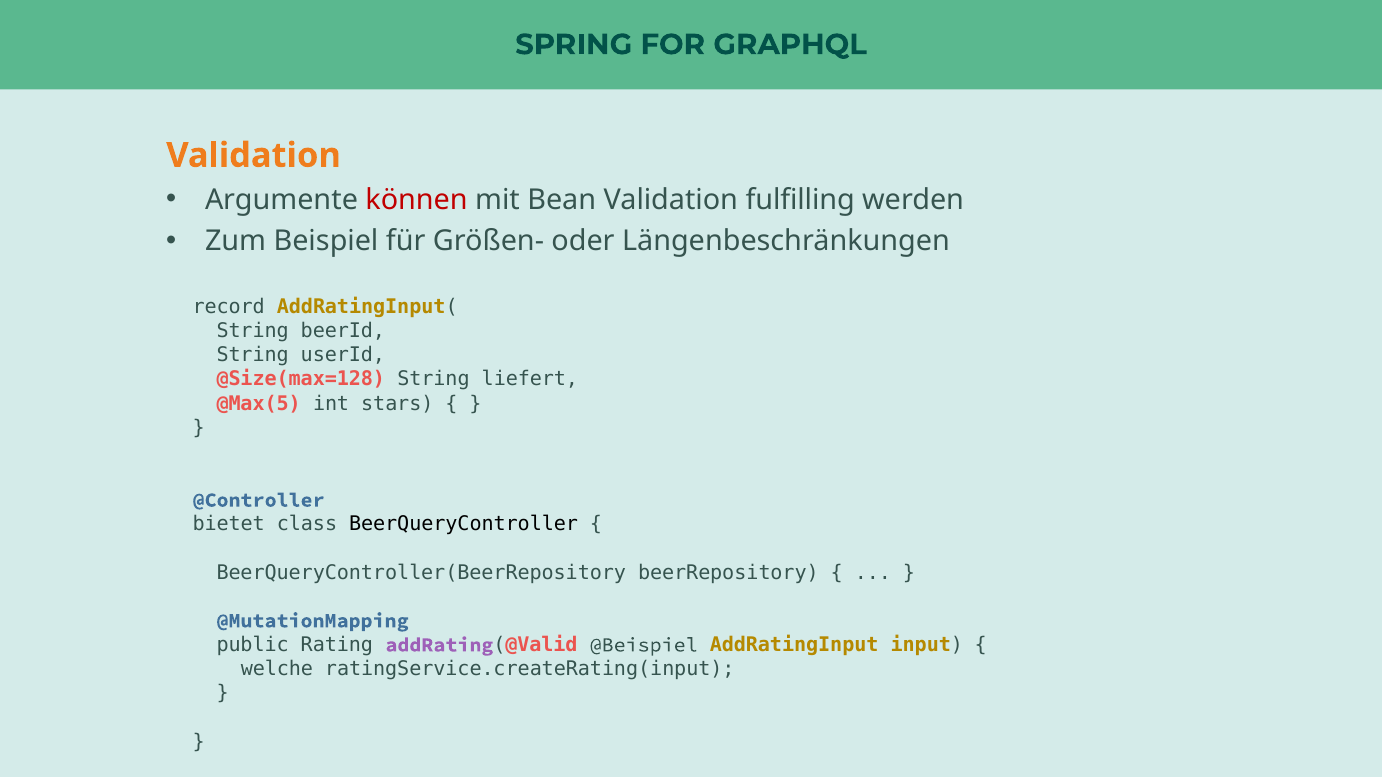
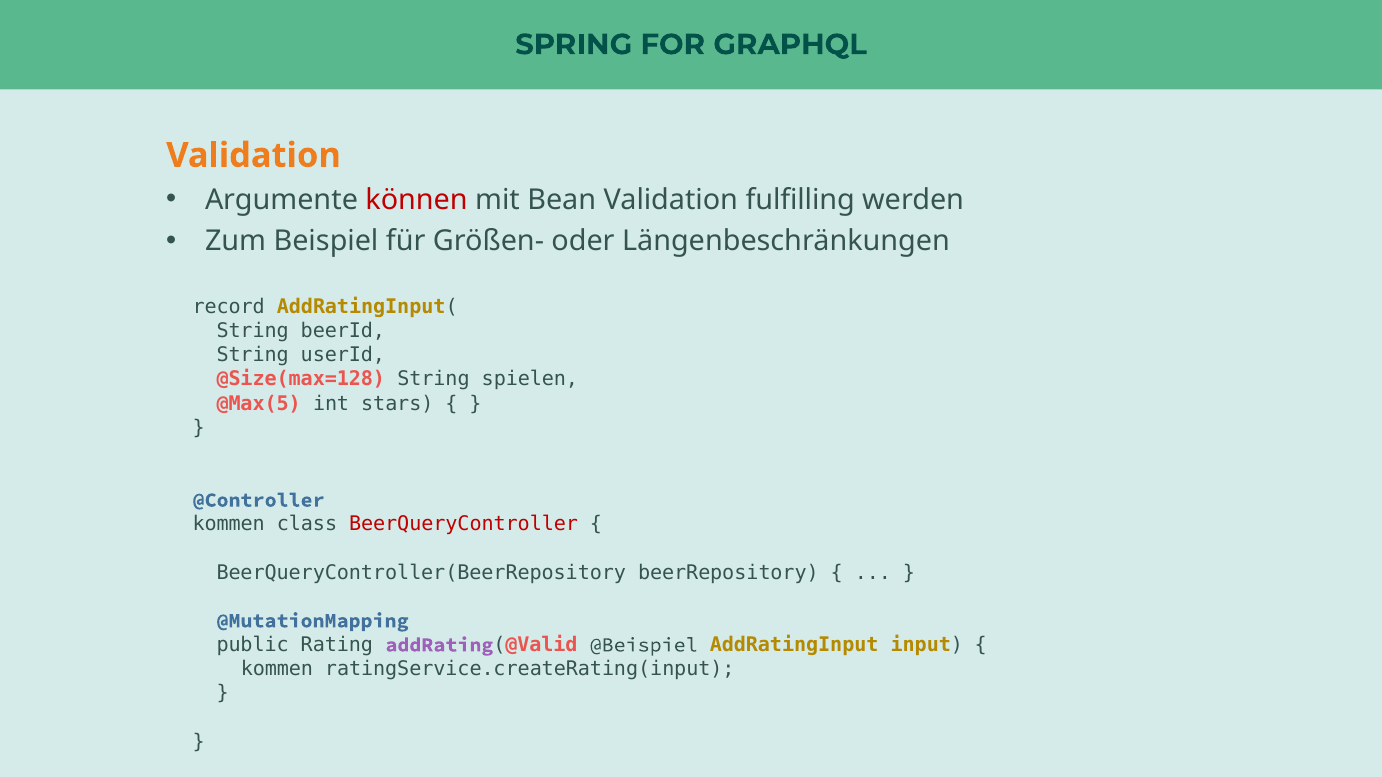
liefert: liefert -> spielen
bietet at (229, 524): bietet -> kommen
BeerQueryController colour: black -> red
welche at (277, 669): welche -> kommen
